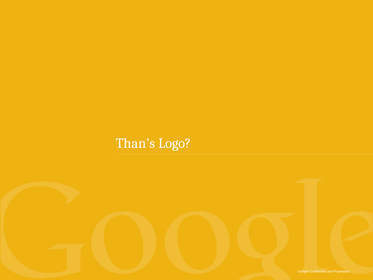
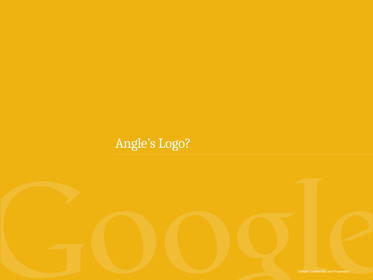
Than’s: Than’s -> Angle’s
